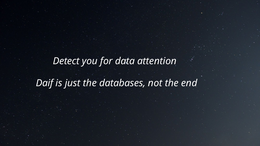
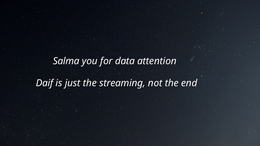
Detect: Detect -> Salma
databases: databases -> streaming
